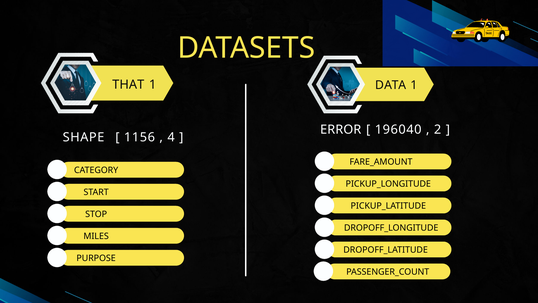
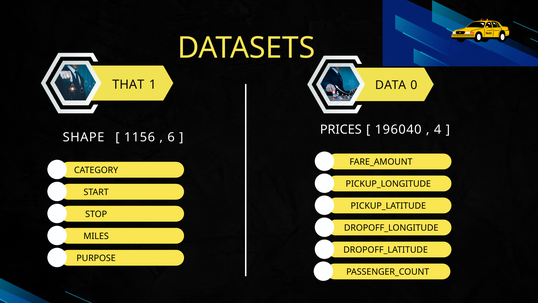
DATA 1: 1 -> 0
ERROR: ERROR -> PRICES
2: 2 -> 4
4: 4 -> 6
